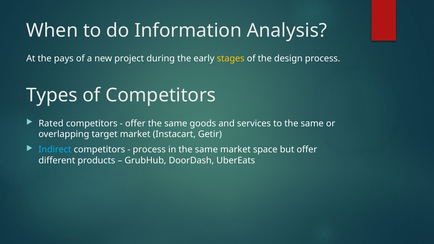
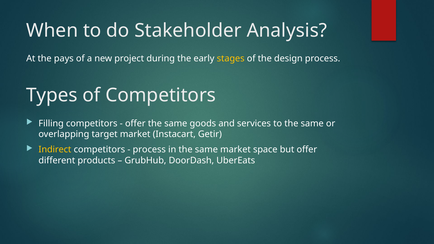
Information: Information -> Stakeholder
Rated: Rated -> Filling
Indirect colour: light blue -> yellow
